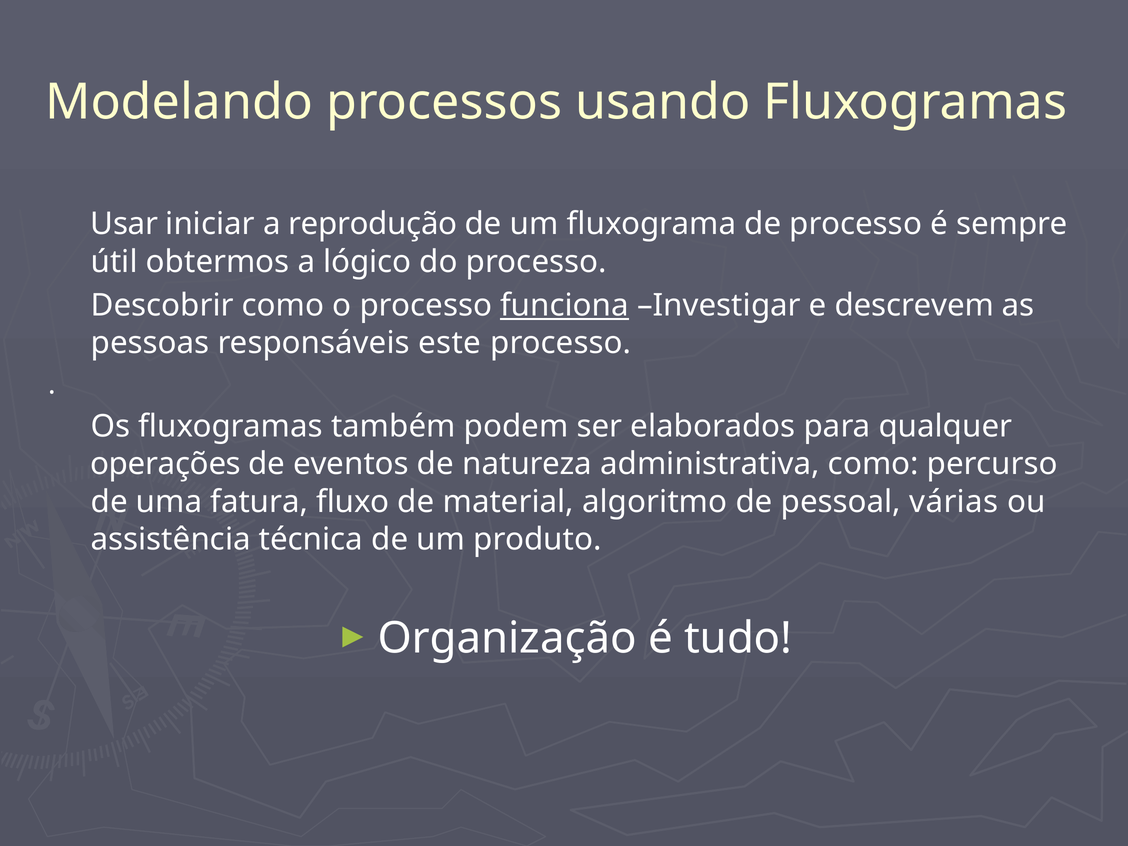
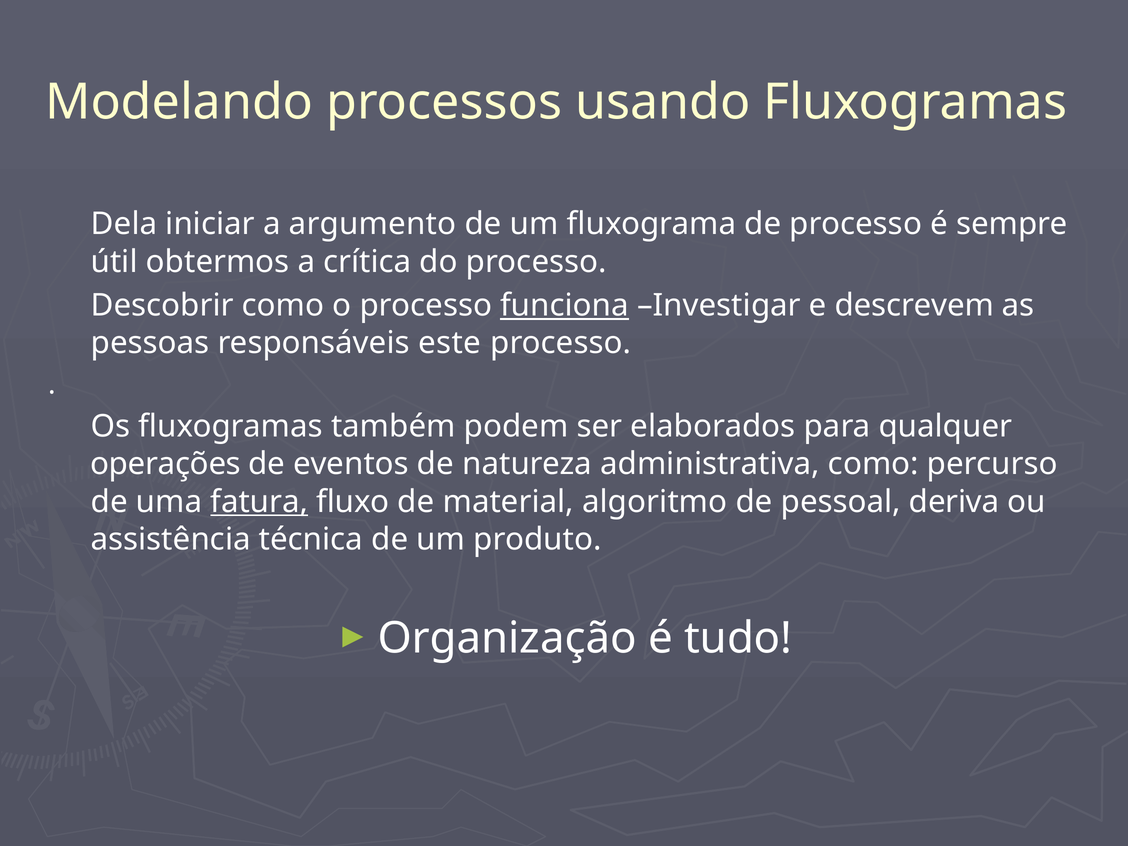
Usar: Usar -> Dela
reprodução: reprodução -> argumento
lógico: lógico -> crítica
fatura underline: none -> present
várias: várias -> deriva
